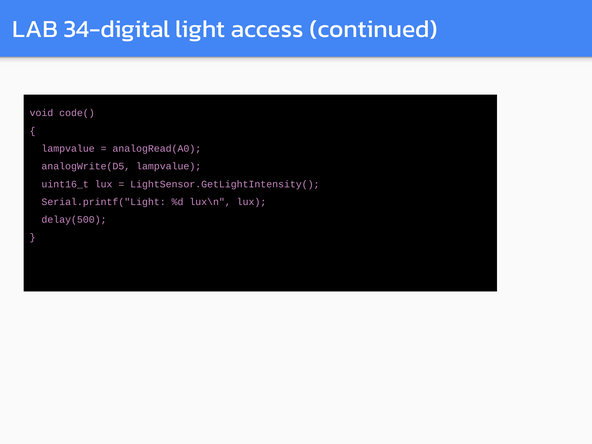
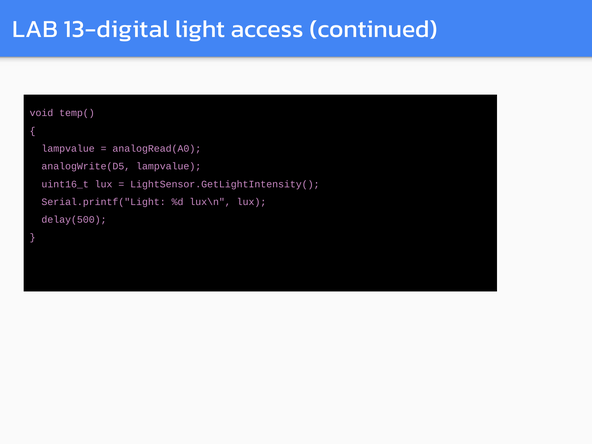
34-digital: 34-digital -> 13-digital
code(: code( -> temp(
